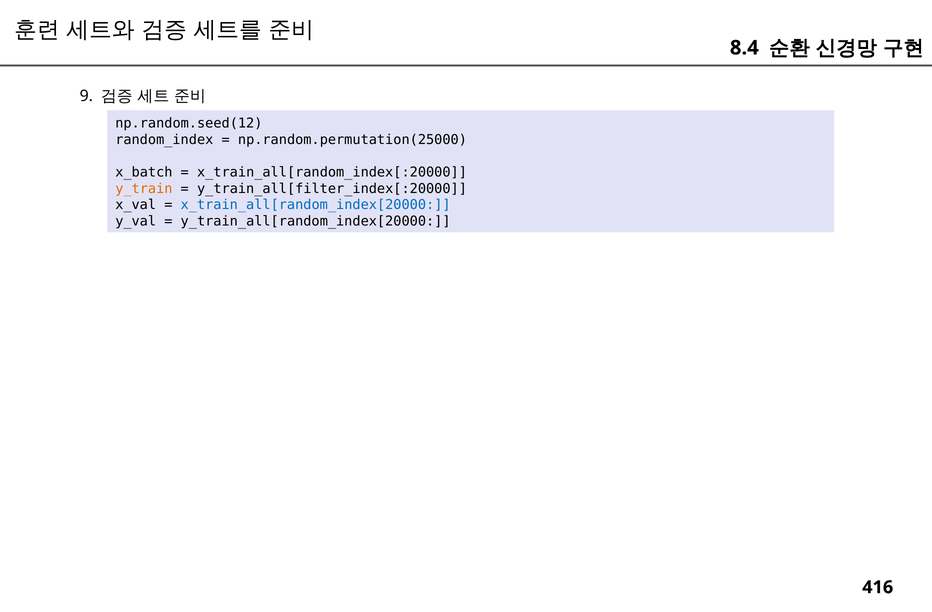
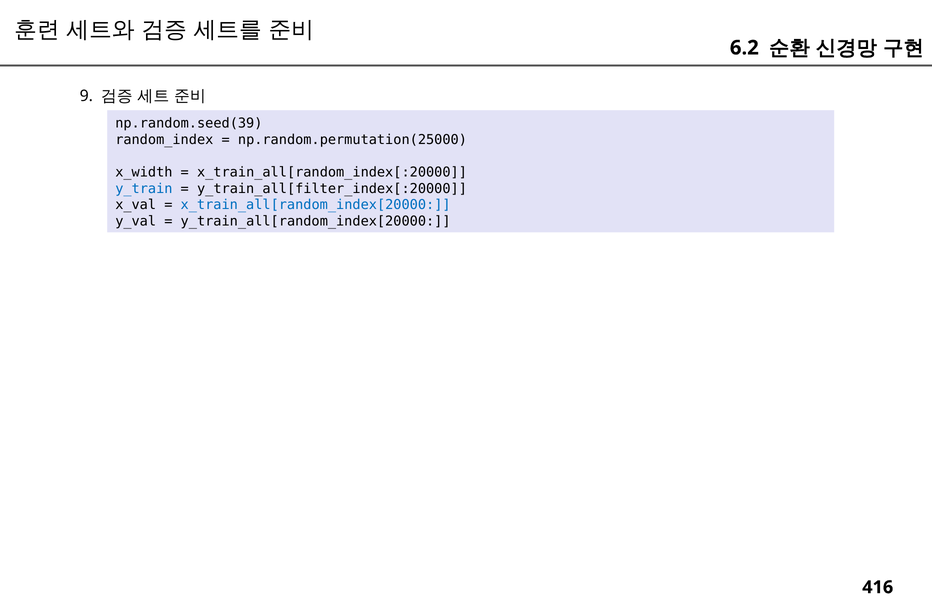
8.4: 8.4 -> 6.2
np.random.seed(12: np.random.seed(12 -> np.random.seed(39
x_batch: x_batch -> x_width
y_train colour: orange -> blue
